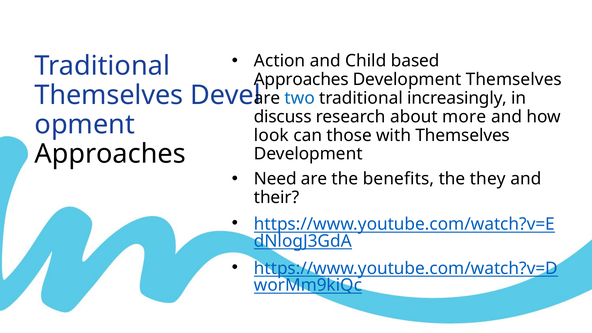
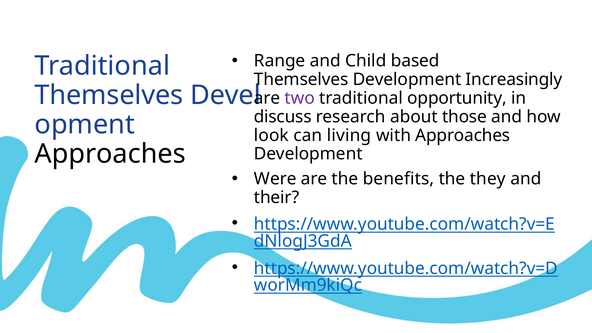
Action: Action -> Range
Approaches at (301, 79): Approaches -> Themselves
Development Themselves: Themselves -> Increasingly
two colour: blue -> purple
increasingly: increasingly -> opportunity
more: more -> those
those: those -> living
with Themselves: Themselves -> Approaches
Need: Need -> Were
